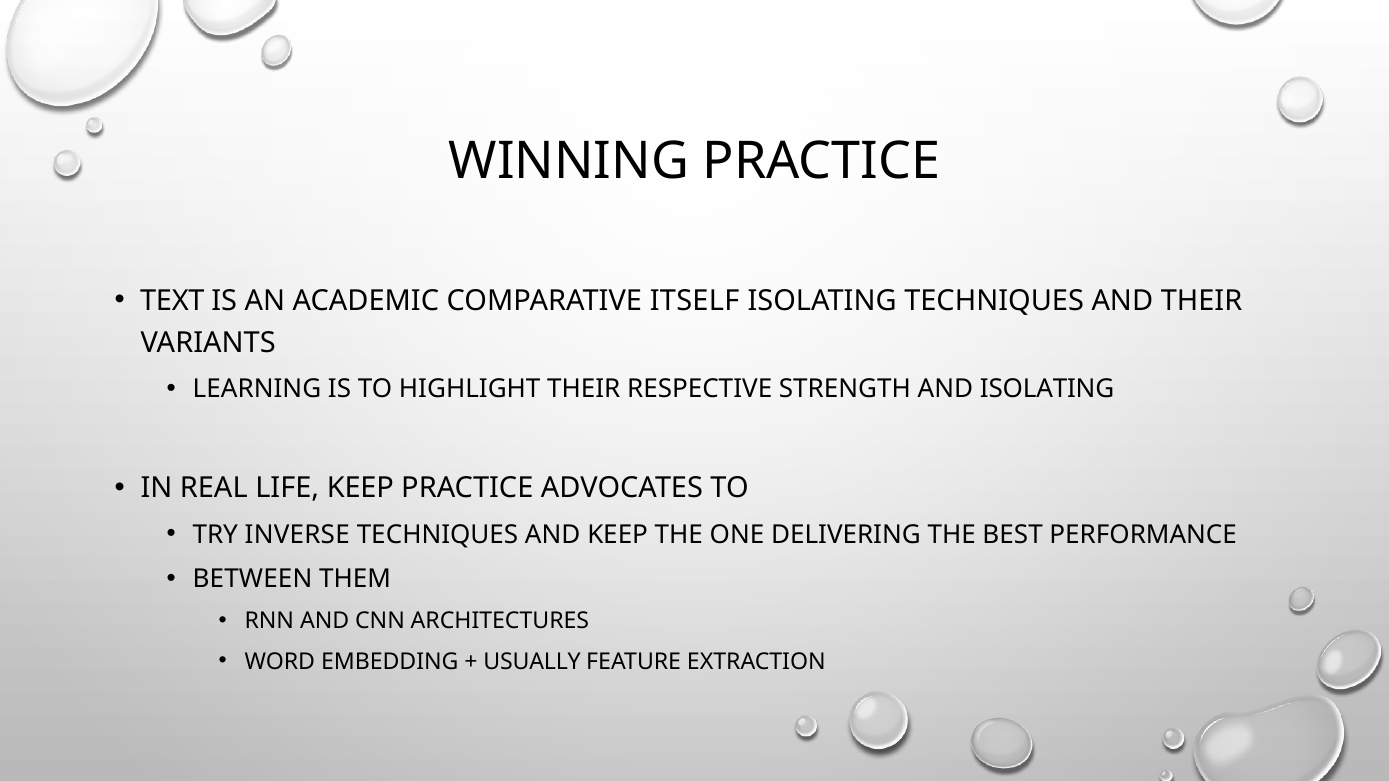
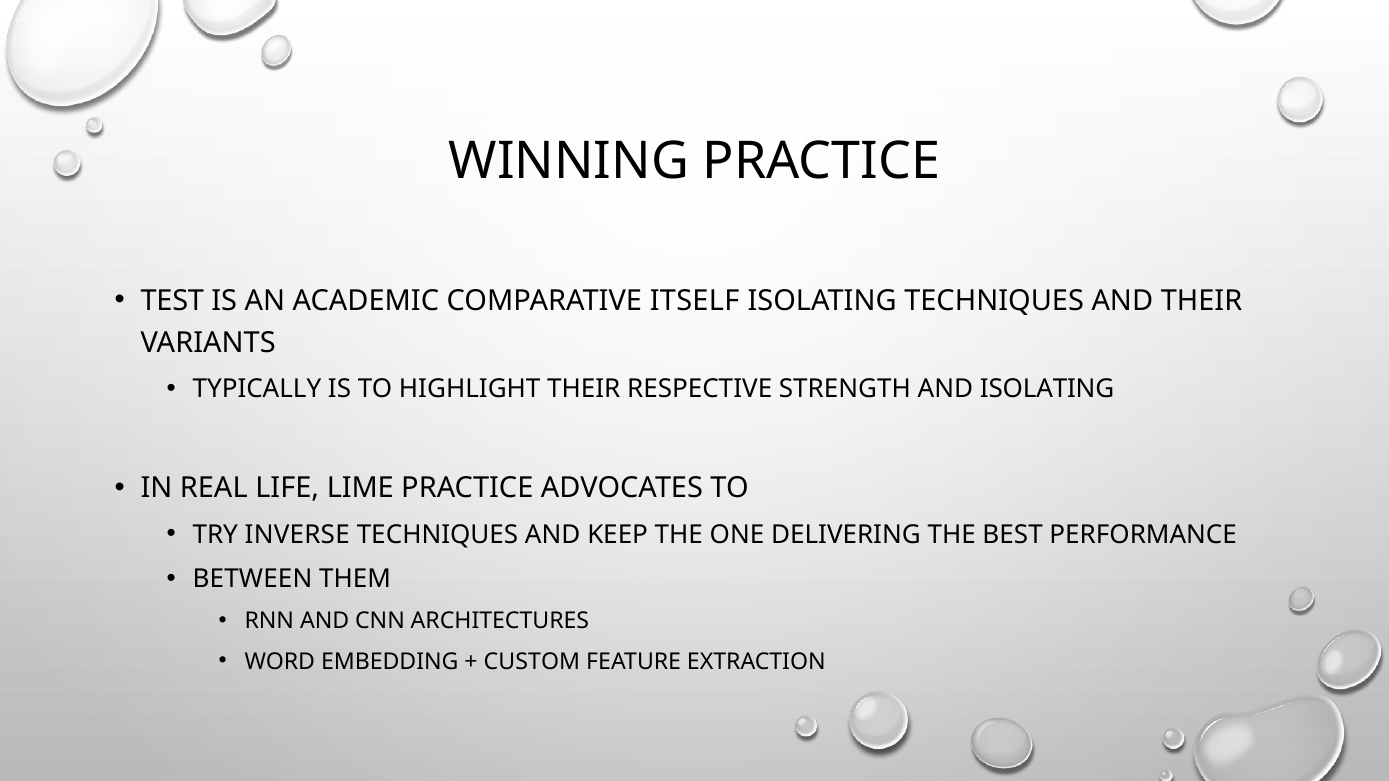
TEXT: TEXT -> TEST
LEARNING: LEARNING -> TYPICALLY
LIFE KEEP: KEEP -> LIME
USUALLY: USUALLY -> CUSTOM
